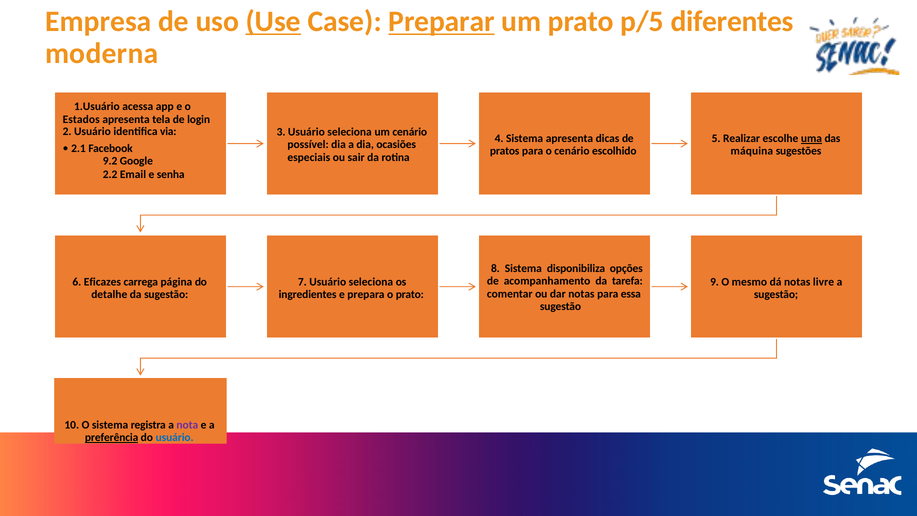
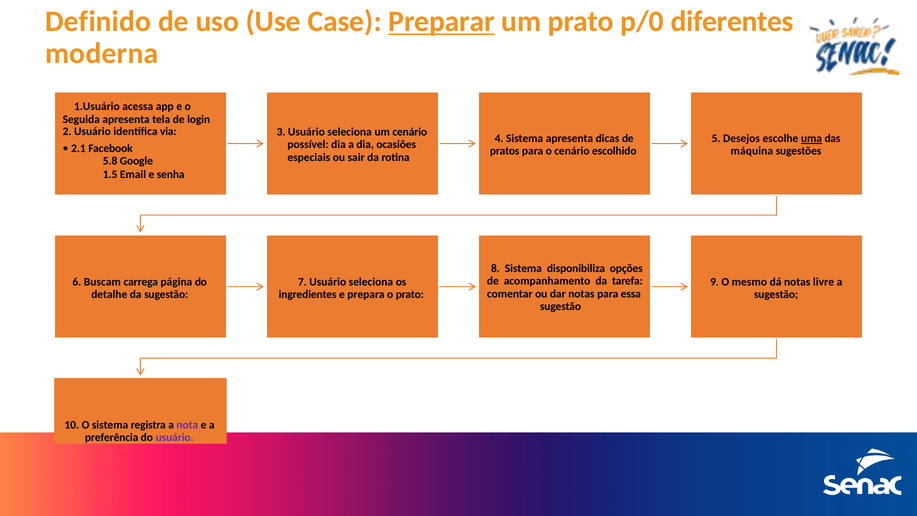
Empresa: Empresa -> Definido
Use underline: present -> none
p/5: p/5 -> p/0
Estados: Estados -> Seguida
Realizar: Realizar -> Desejos
9.2: 9.2 -> 5.8
2.2: 2.2 -> 1.5
Eficazes: Eficazes -> Buscam
preferência underline: present -> none
usuário at (175, 437) colour: blue -> purple
